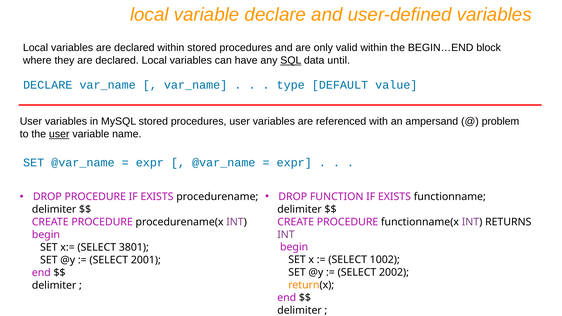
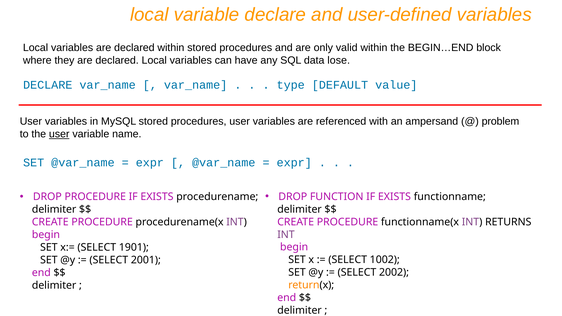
SQL underline: present -> none
until: until -> lose
3801: 3801 -> 1901
